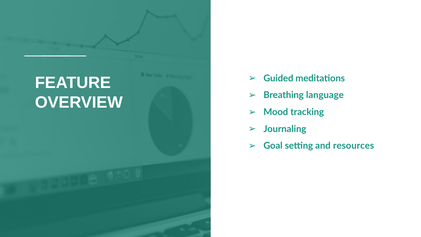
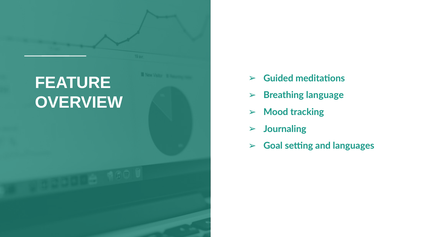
resources: resources -> languages
